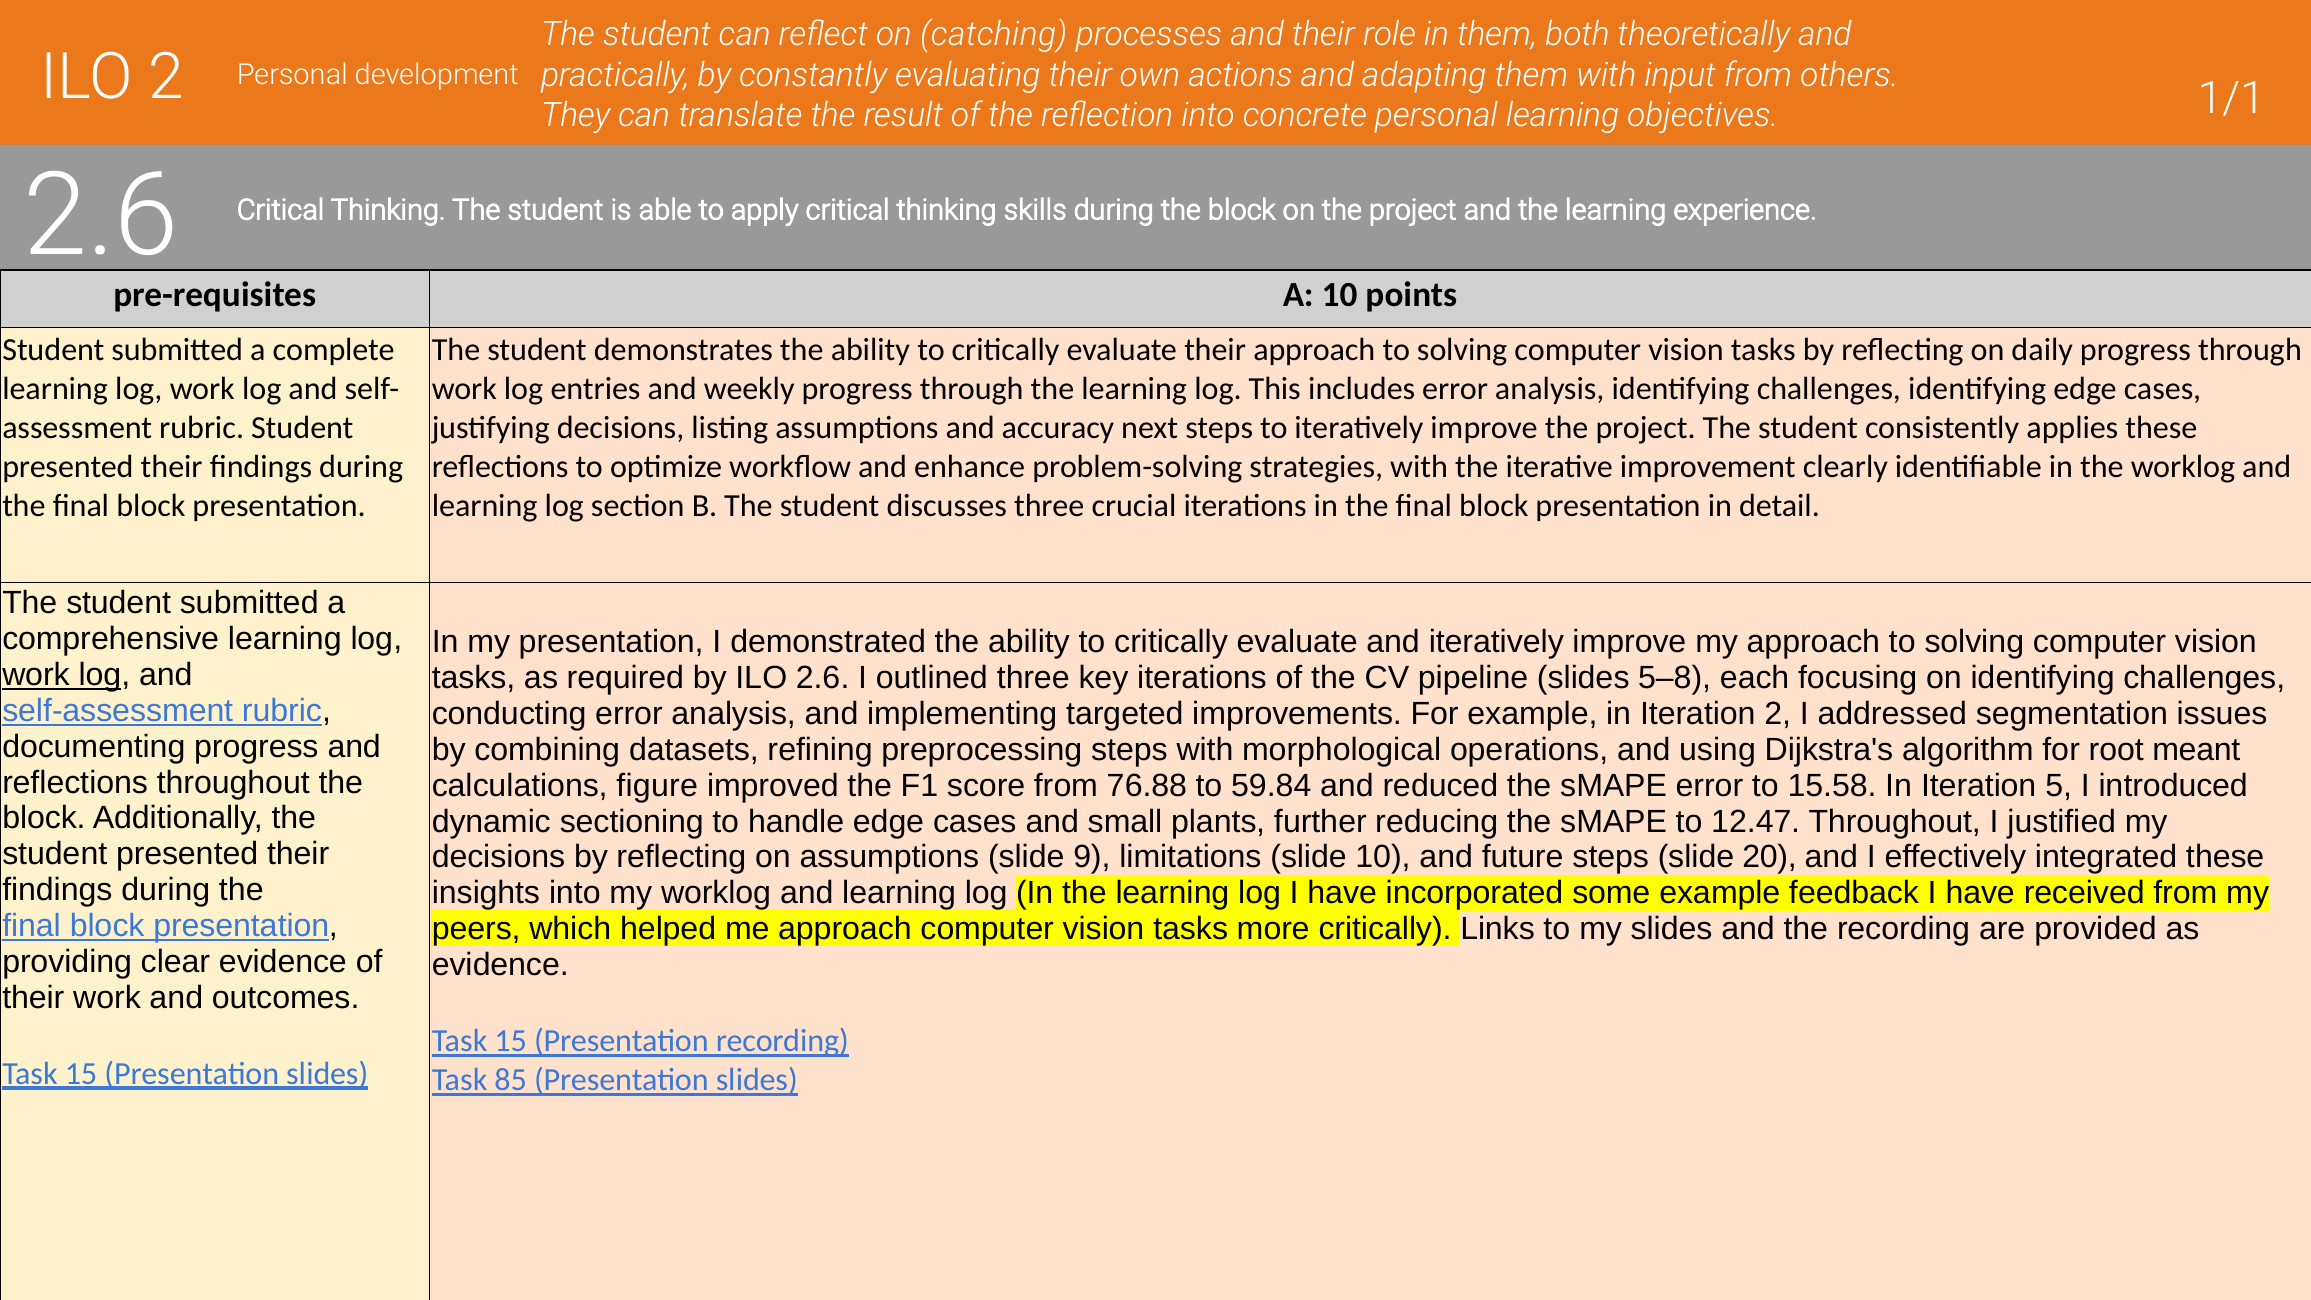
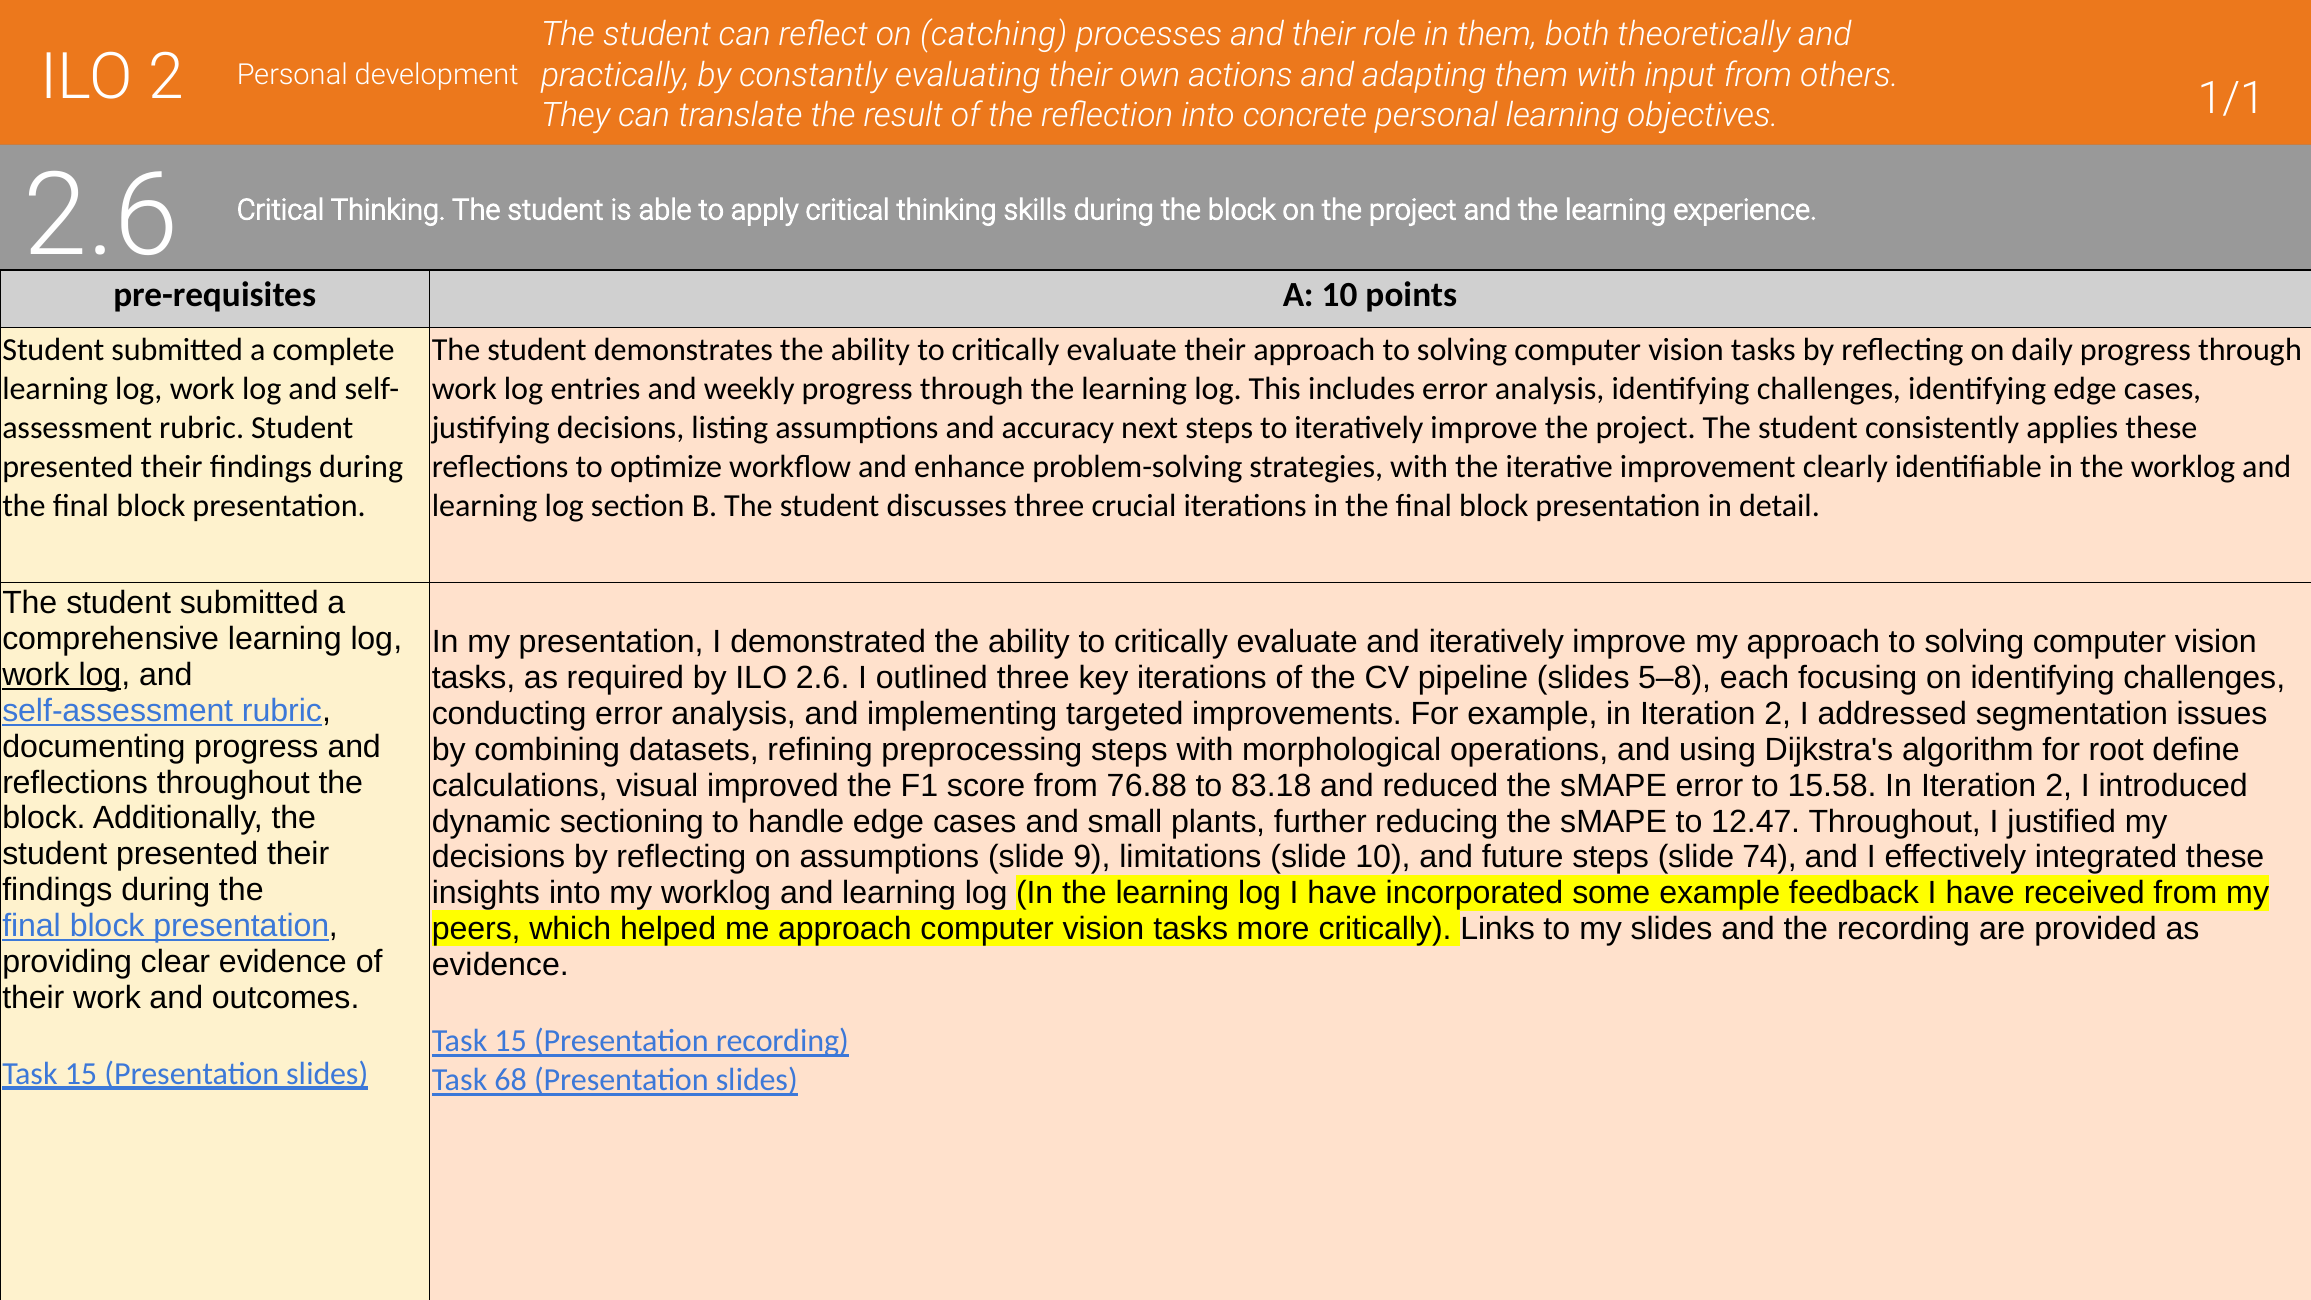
meant: meant -> define
figure: figure -> visual
59.84: 59.84 -> 83.18
15.58 In Iteration 5: 5 -> 2
20: 20 -> 74
85: 85 -> 68
